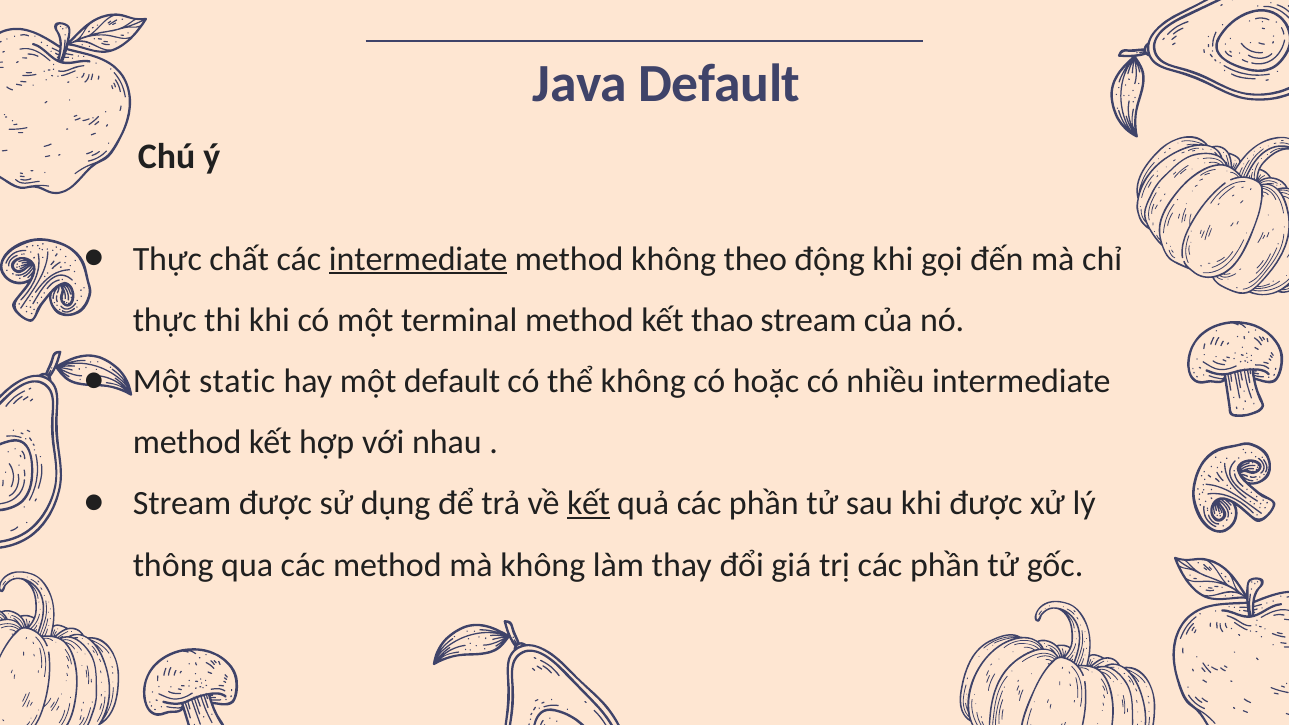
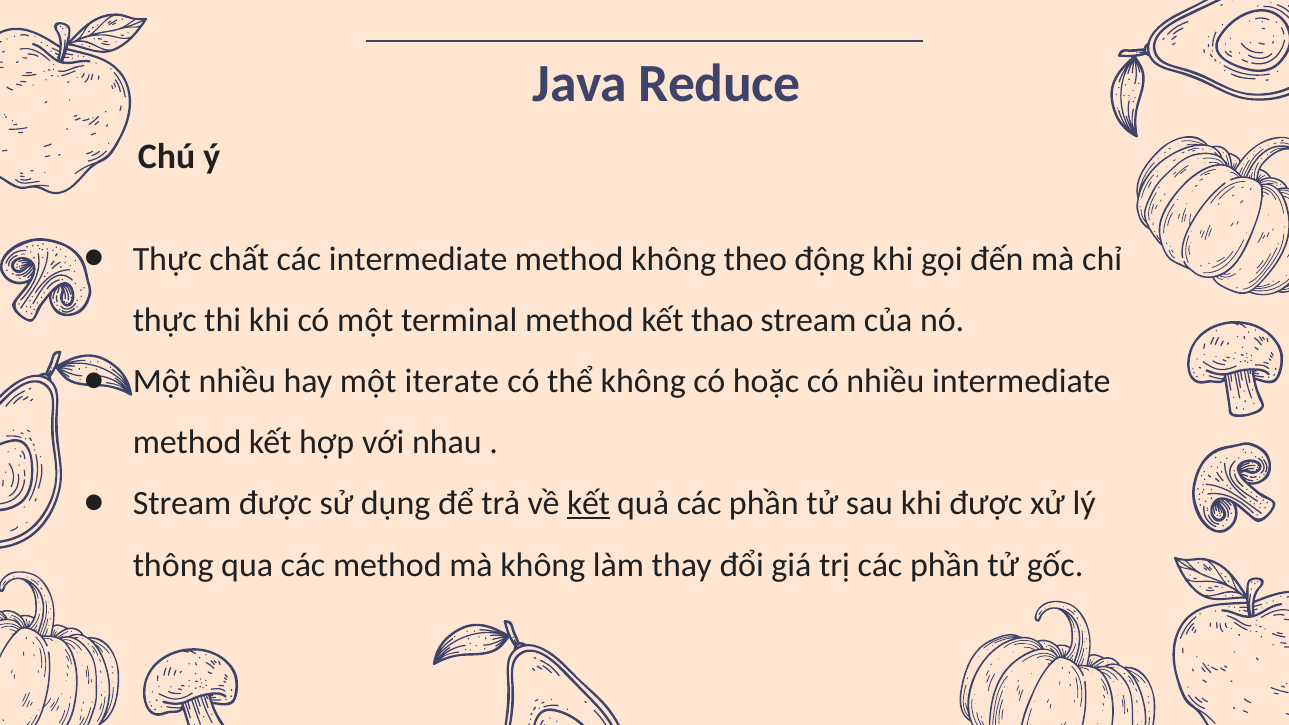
Java Default: Default -> Reduce
intermediate at (418, 259) underline: present -> none
Một static: static -> nhiều
một default: default -> iterate
